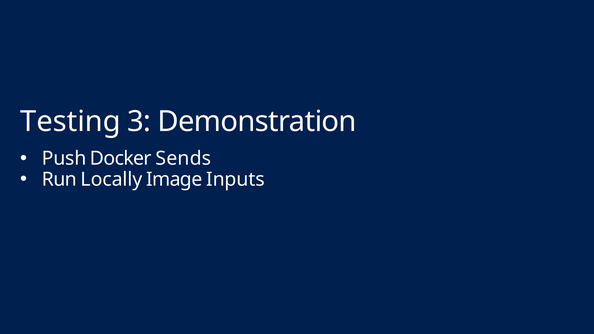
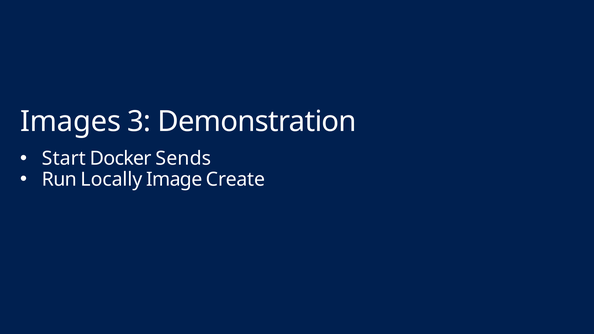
Testing: Testing -> Images
Push: Push -> Start
Inputs: Inputs -> Create
